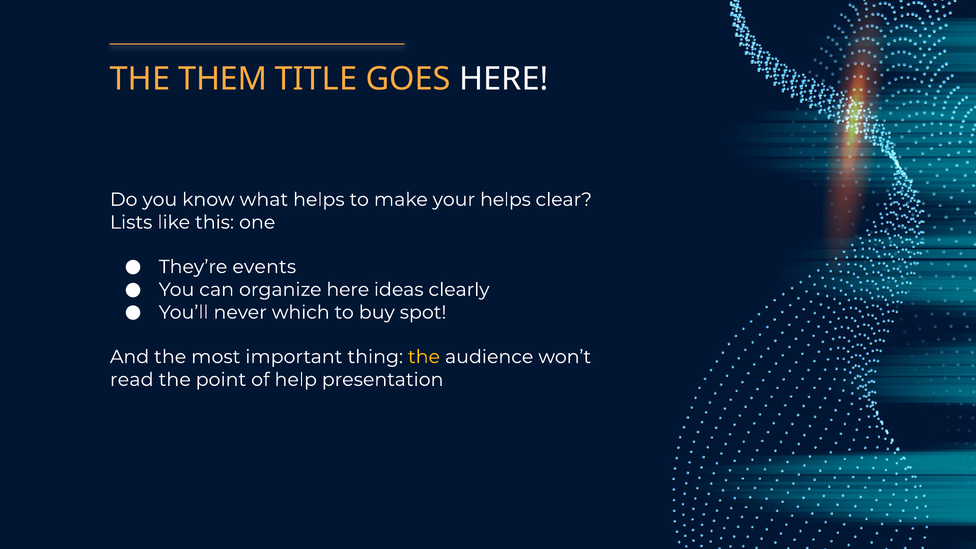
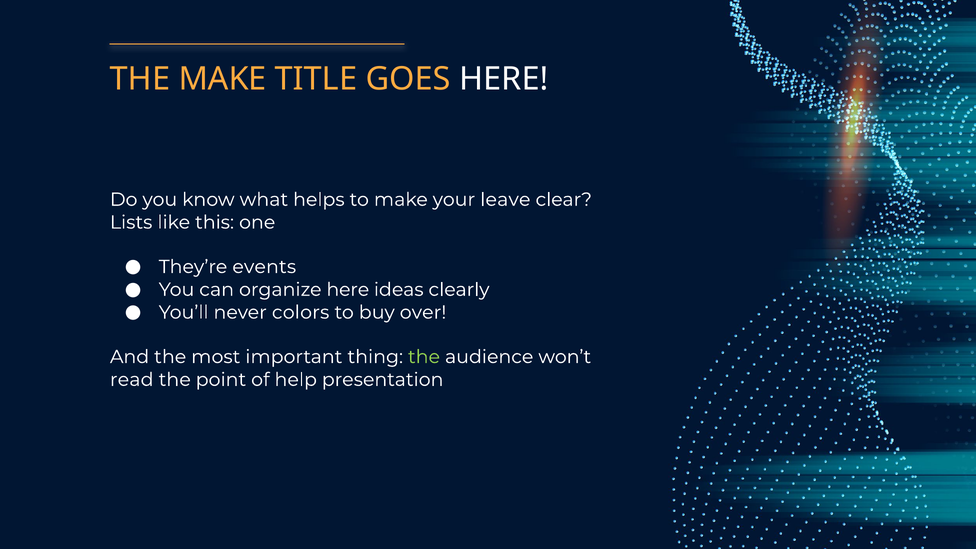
THE THEM: THEM -> MAKE
your helps: helps -> leave
which: which -> colors
spot: spot -> over
the at (424, 357) colour: yellow -> light green
